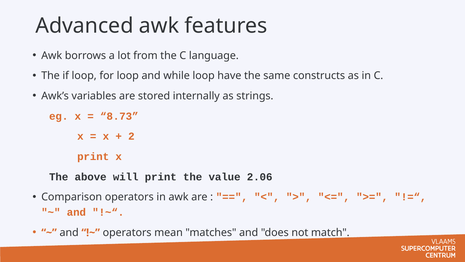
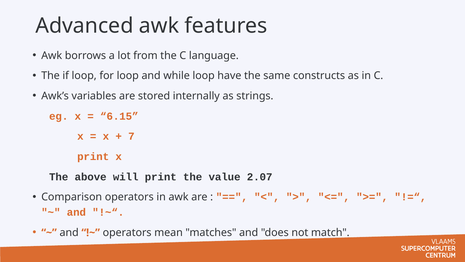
8.73: 8.73 -> 6.15
2: 2 -> 7
2.06: 2.06 -> 2.07
